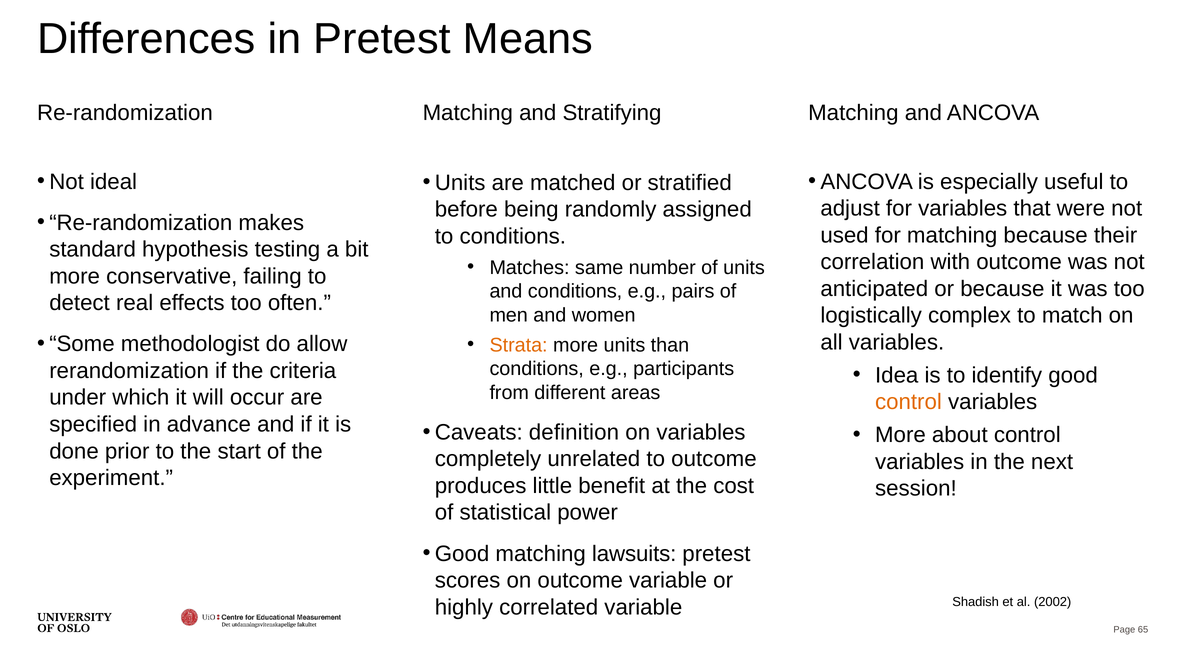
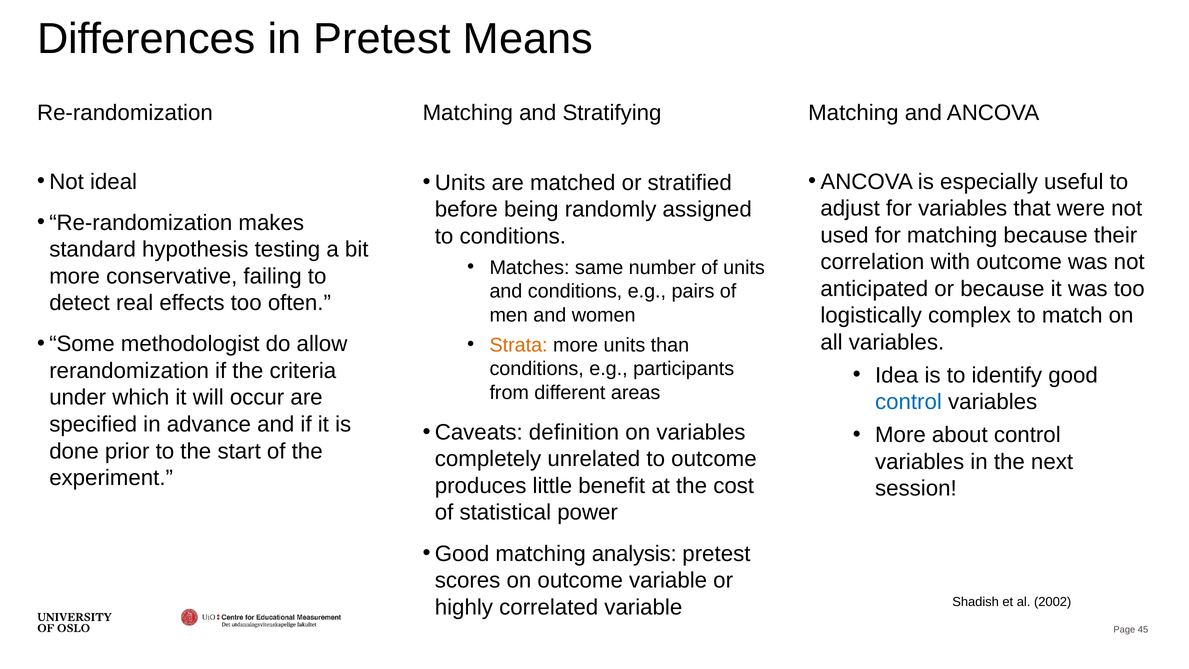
control at (908, 402) colour: orange -> blue
lawsuits: lawsuits -> analysis
65: 65 -> 45
